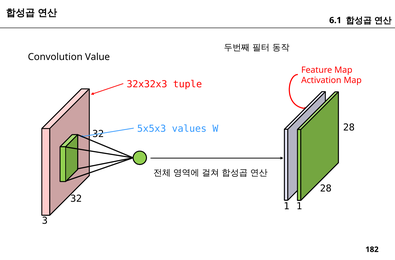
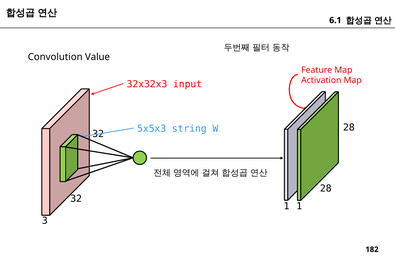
tuple: tuple -> input
values: values -> string
